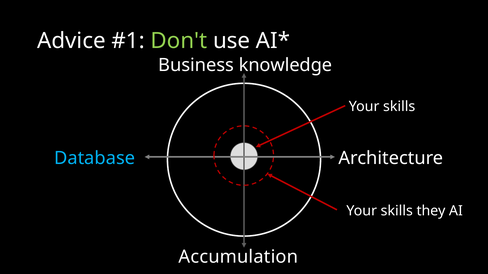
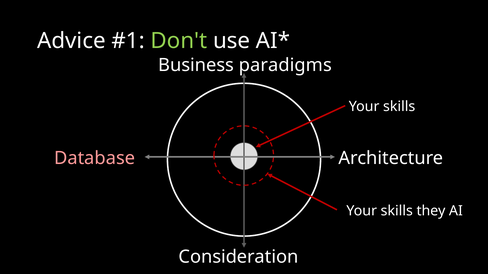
knowledge: knowledge -> paradigms
Database colour: light blue -> pink
Accumulation: Accumulation -> Consideration
